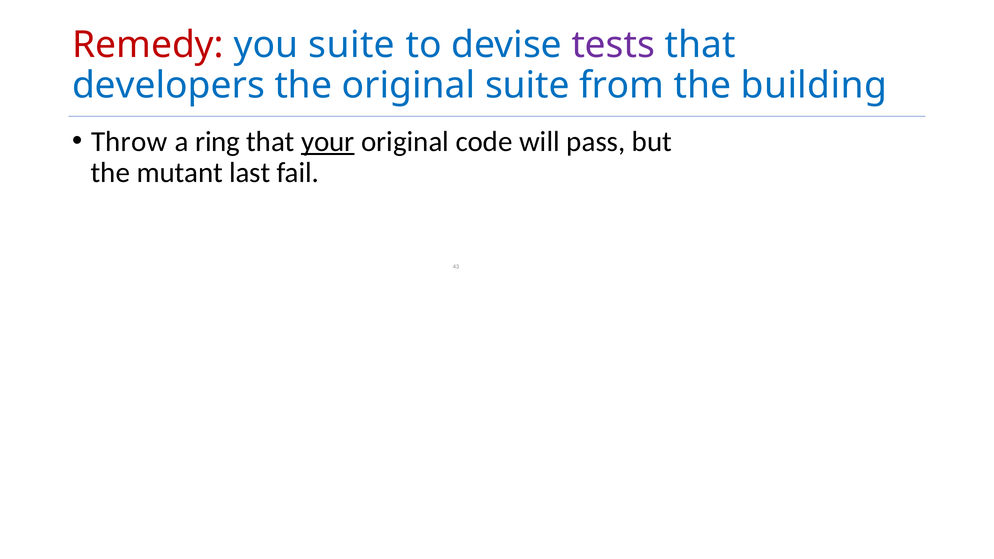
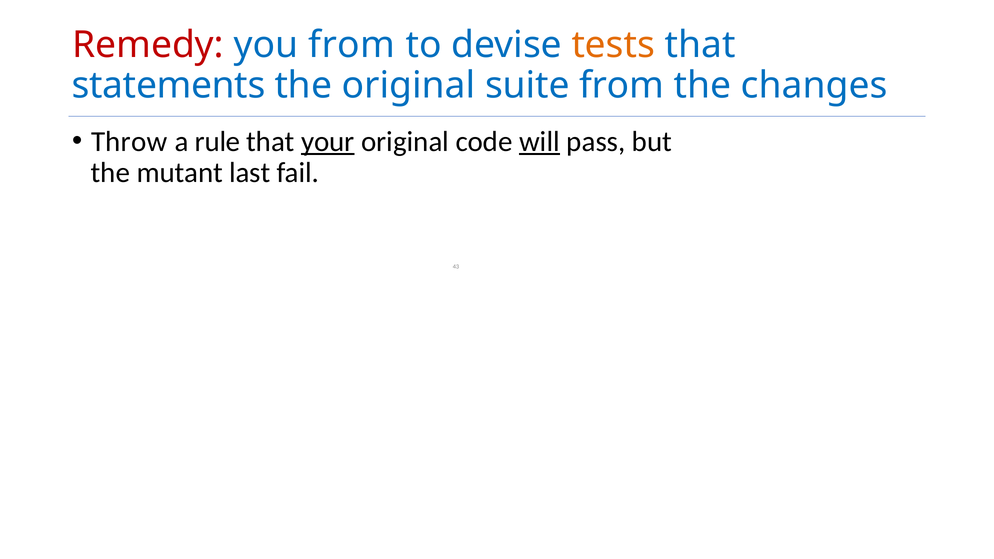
you suite: suite -> from
tests colour: purple -> orange
developers: developers -> statements
building: building -> changes
ring: ring -> rule
will underline: none -> present
